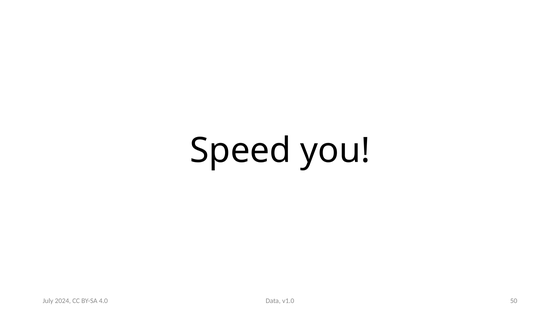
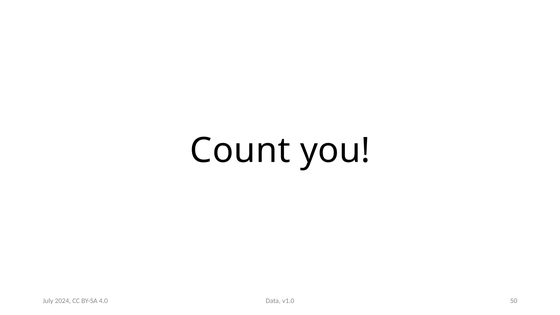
Speed: Speed -> Count
